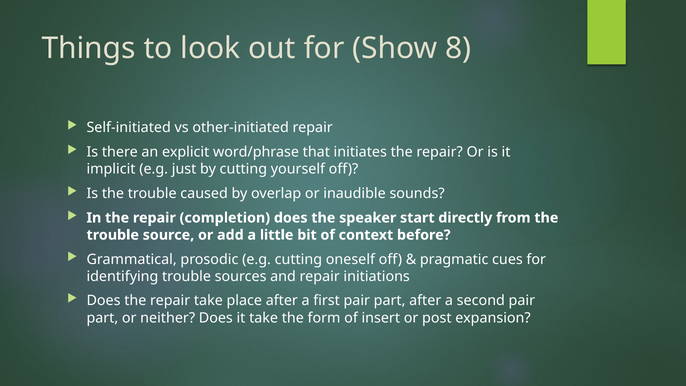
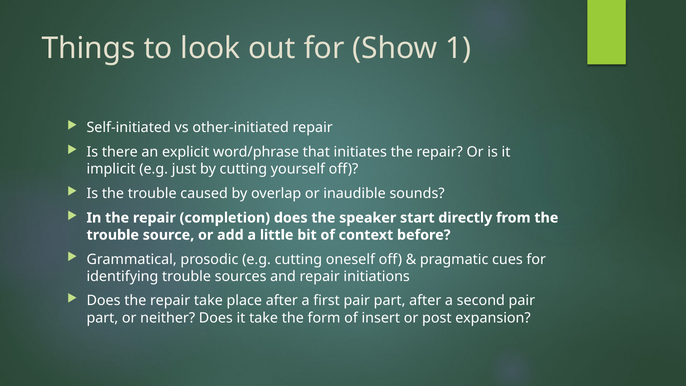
8: 8 -> 1
